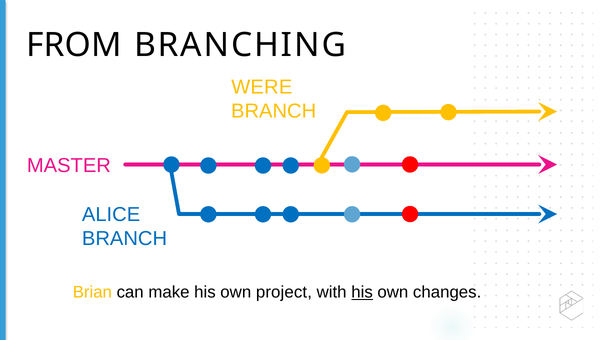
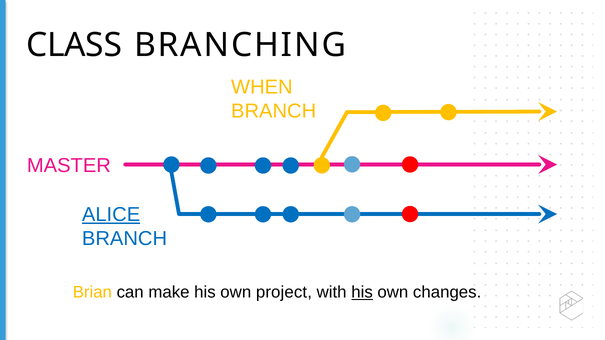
FROM: FROM -> CLASS
WERE: WERE -> WHEN
ALICE underline: none -> present
